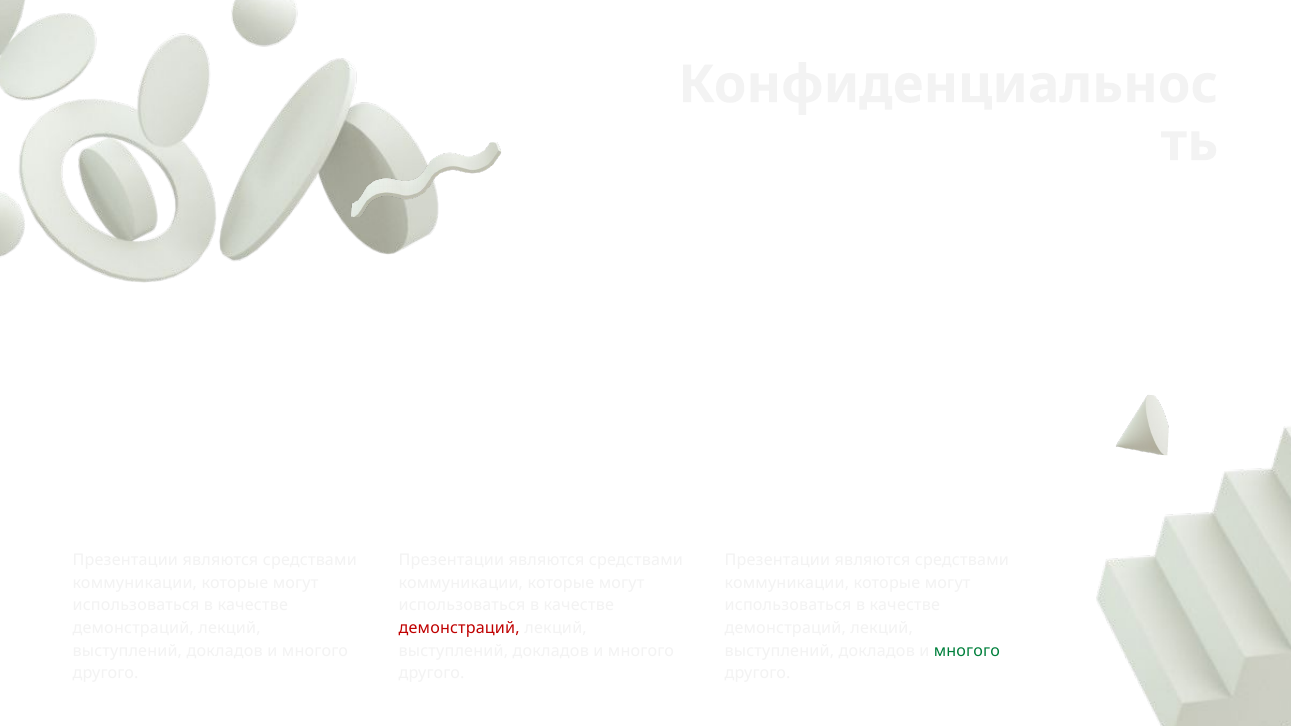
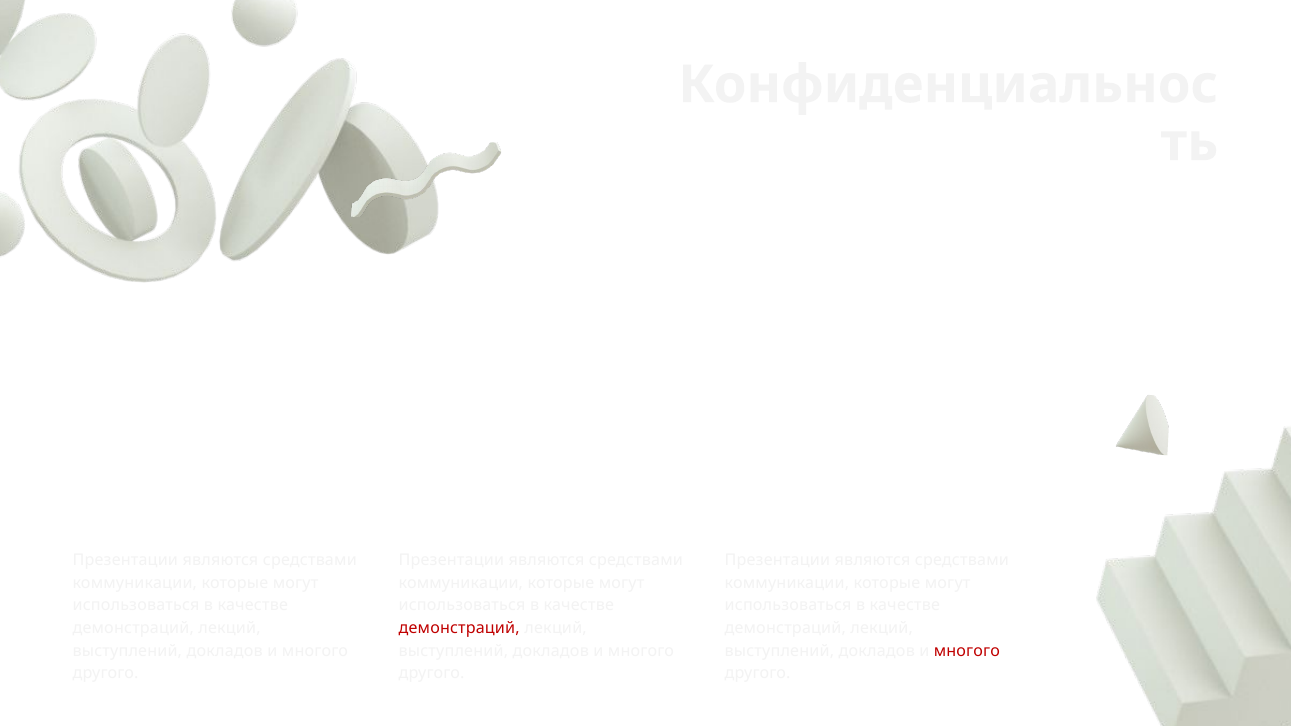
многого at (967, 651) colour: green -> red
